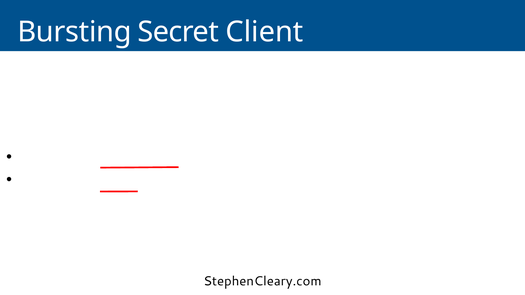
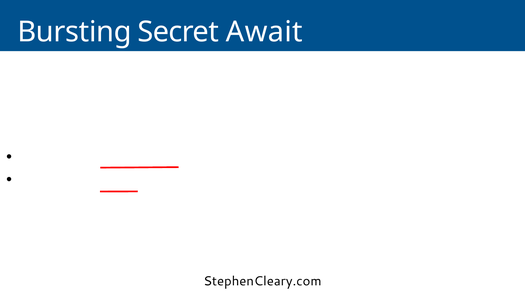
Client: Client -> Await
